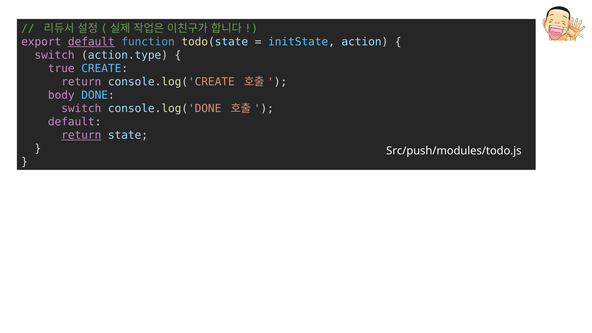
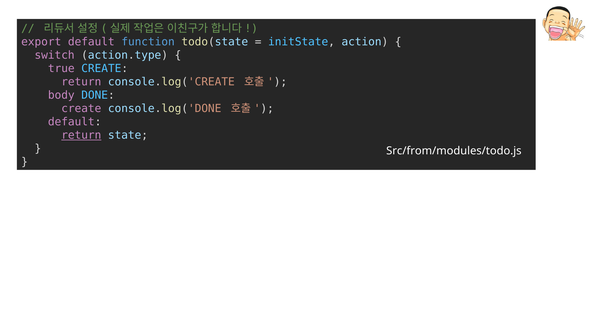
default at (91, 42) underline: present -> none
switch at (81, 109): switch -> create
Src/push/modules/todo.js: Src/push/modules/todo.js -> Src/from/modules/todo.js
